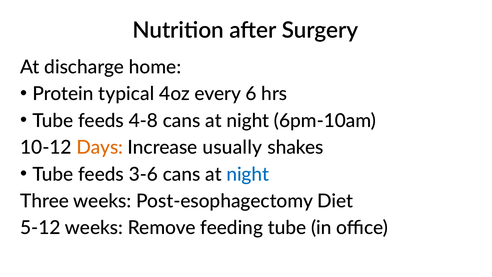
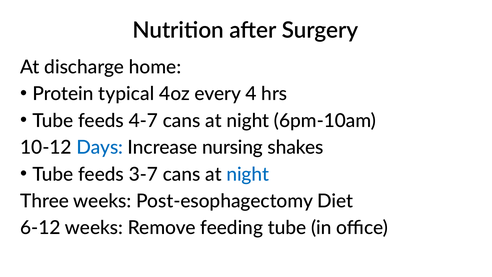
6: 6 -> 4
4-8: 4-8 -> 4-7
Days colour: orange -> blue
usually: usually -> nursing
3-6: 3-6 -> 3-7
5-12: 5-12 -> 6-12
